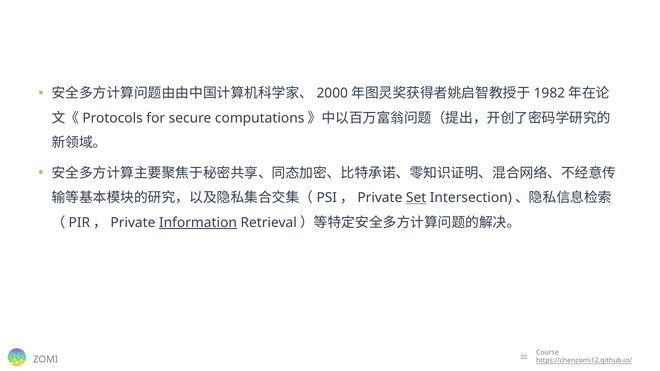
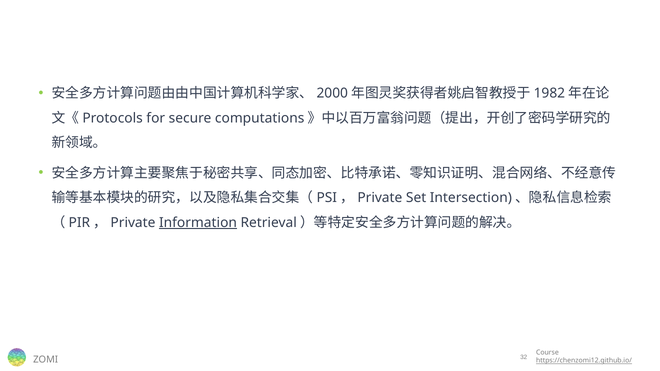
Set underline: present -> none
